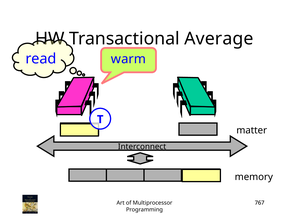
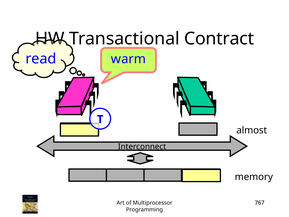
Average: Average -> Contract
matter: matter -> almost
